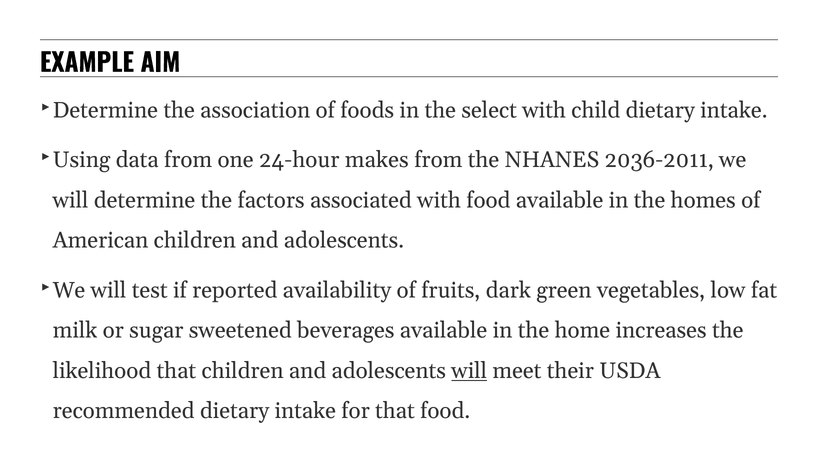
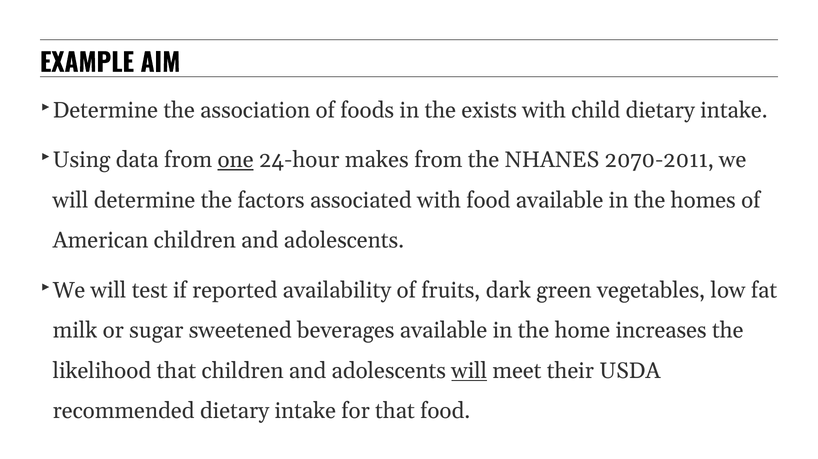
select: select -> exists
one underline: none -> present
2036-2011: 2036-2011 -> 2070-2011
